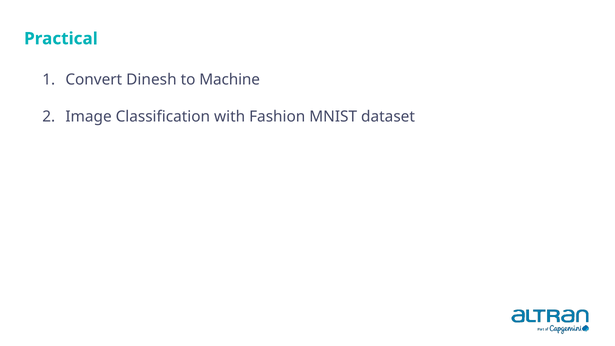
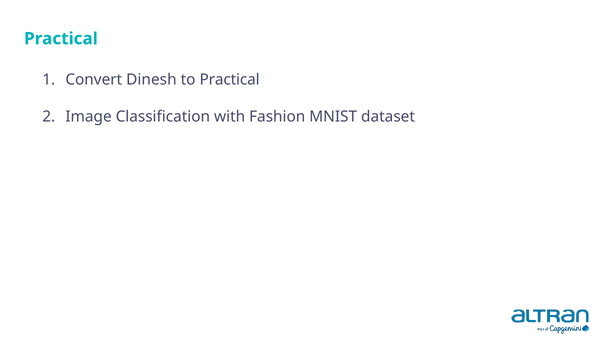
to Machine: Machine -> Practical
